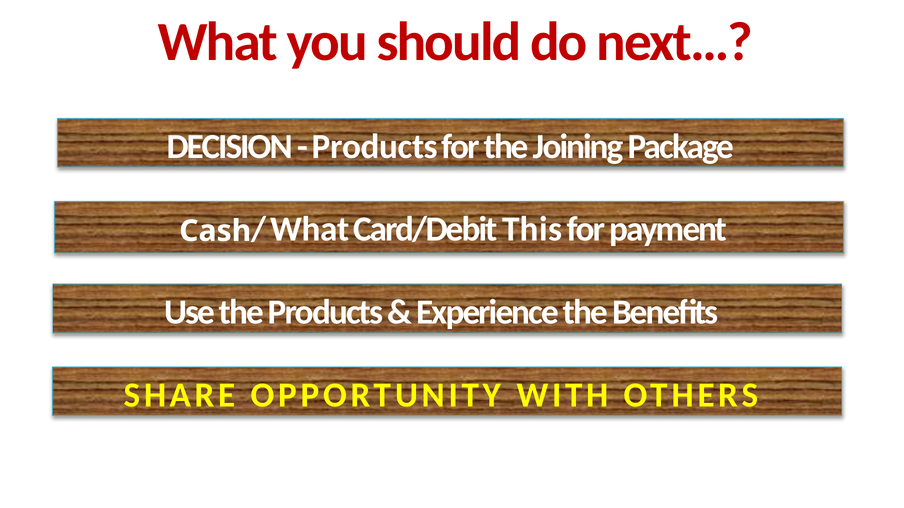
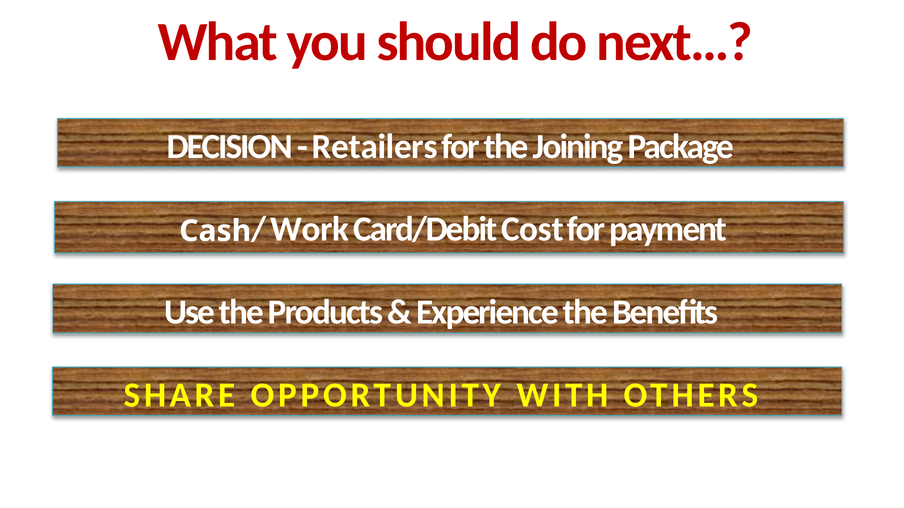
Products at (375, 147): Products -> Retailers
What at (310, 230): What -> Work
This: This -> Cost
